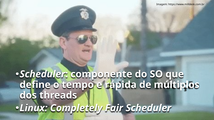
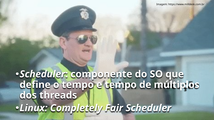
e rápida: rápida -> tempo
